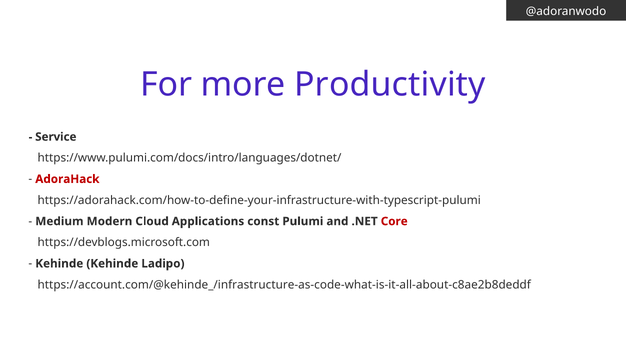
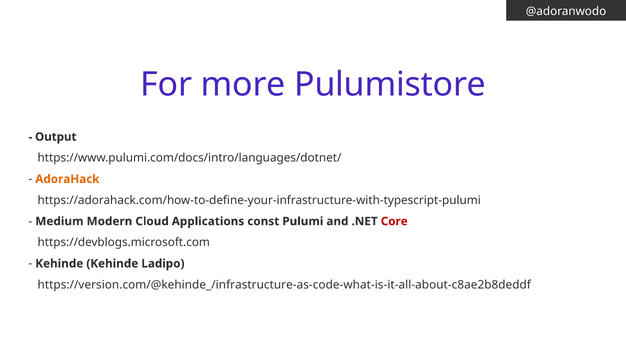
Productivity: Productivity -> Pulumistore
Service: Service -> Output
AdoraHack colour: red -> orange
https://account.com/@kehinde_/infrastructure-as-code-what-is-it-all-about-c8ae2b8deddf: https://account.com/@kehinde_/infrastructure-as-code-what-is-it-all-about-c8ae2b8deddf -> https://version.com/@kehinde_/infrastructure-as-code-what-is-it-all-about-c8ae2b8deddf
